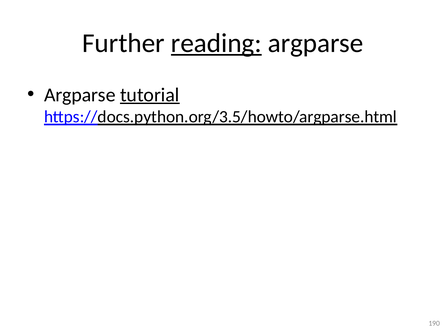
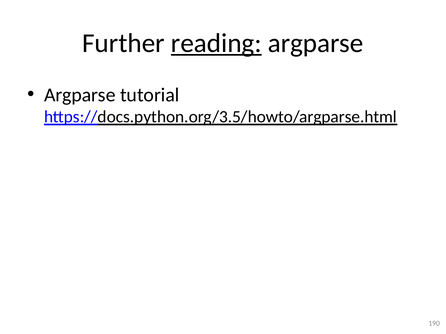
tutorial underline: present -> none
